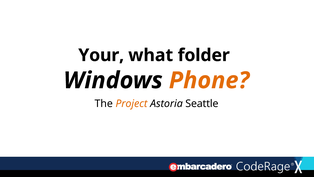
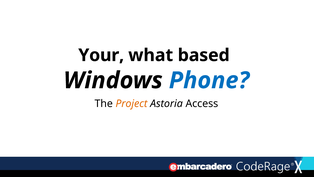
folder: folder -> based
Phone colour: orange -> blue
Seattle: Seattle -> Access
